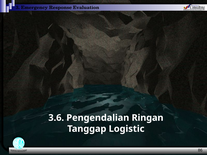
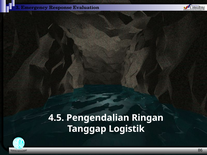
3.6: 3.6 -> 4.5
Logistic: Logistic -> Logistik
